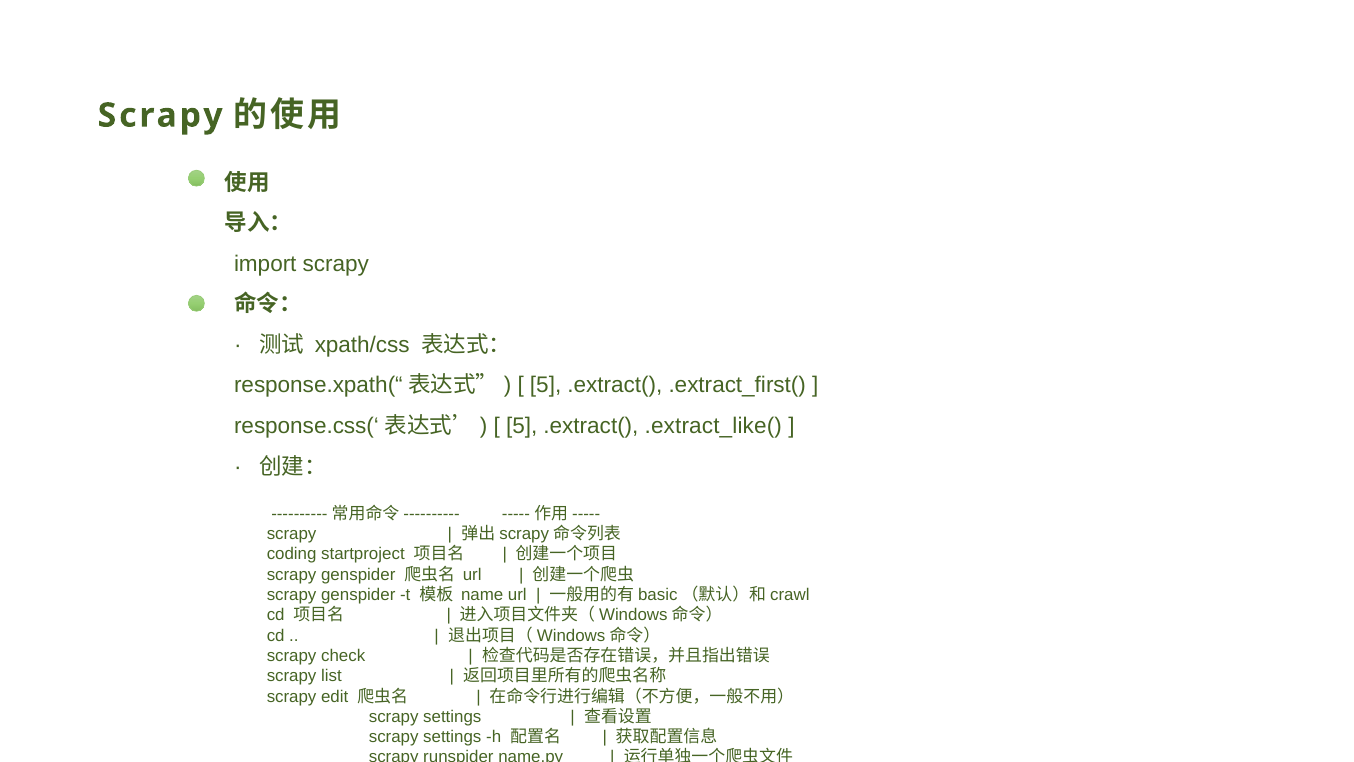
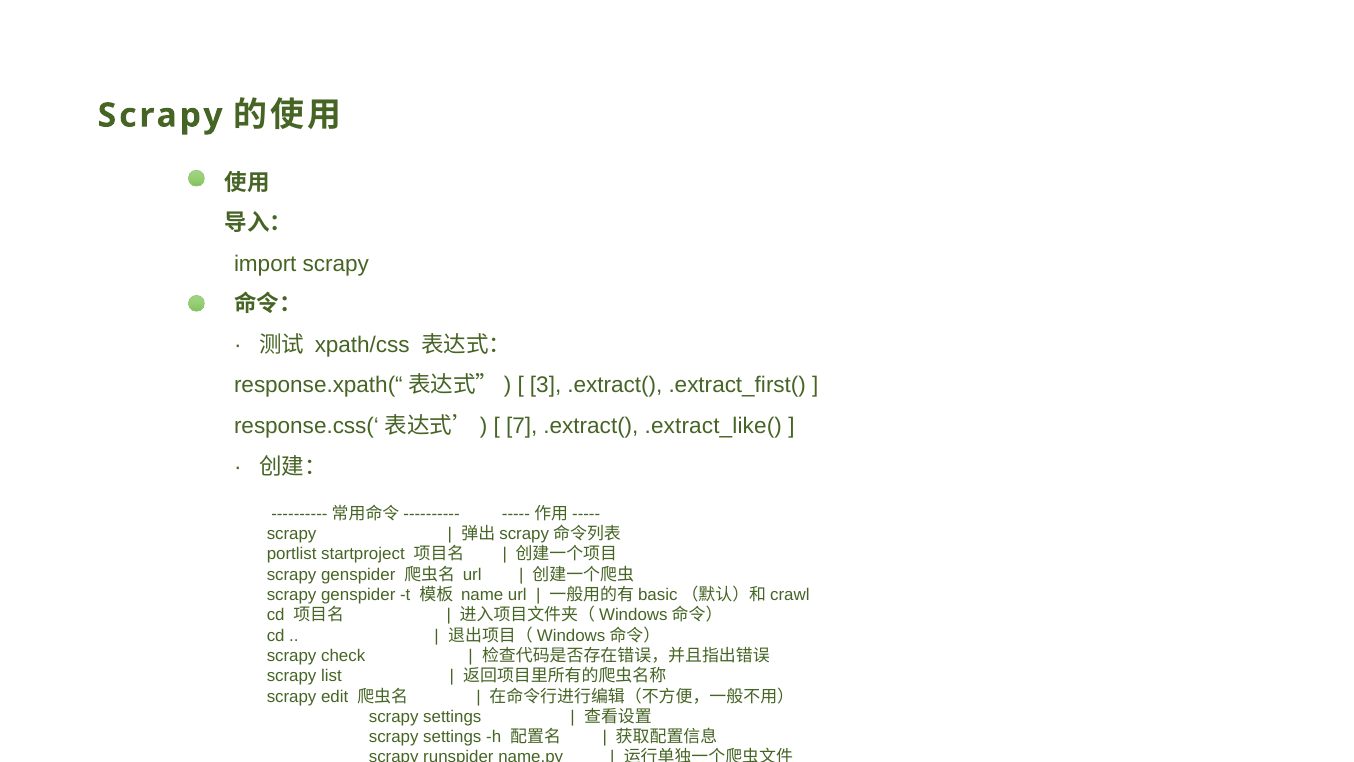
5 at (546, 385): 5 -> 3
5 at (522, 426): 5 -> 7
coding: coding -> portlist
